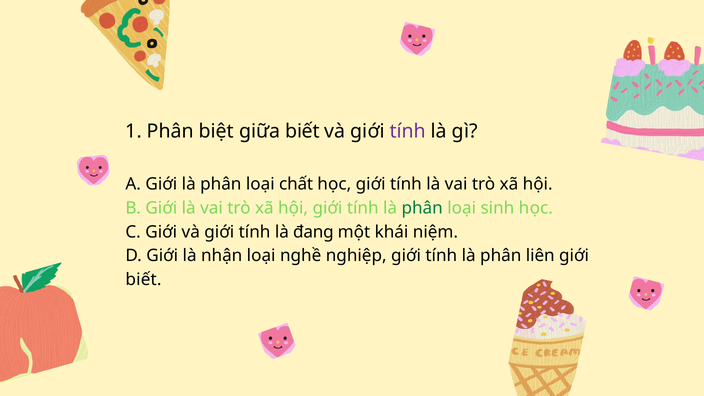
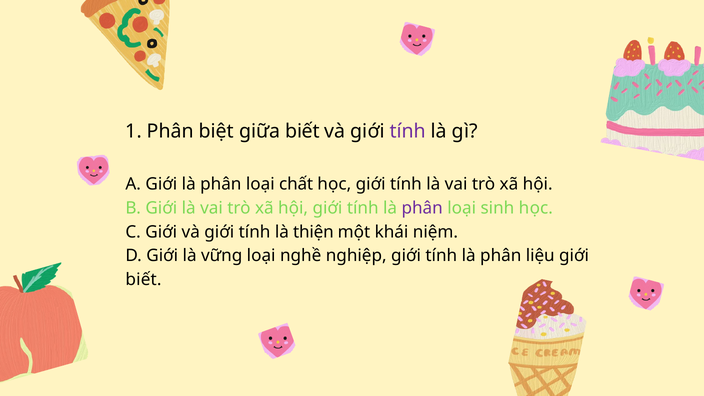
phân at (422, 208) colour: green -> purple
đang: đang -> thiện
nhận: nhận -> vững
liên: liên -> liệu
